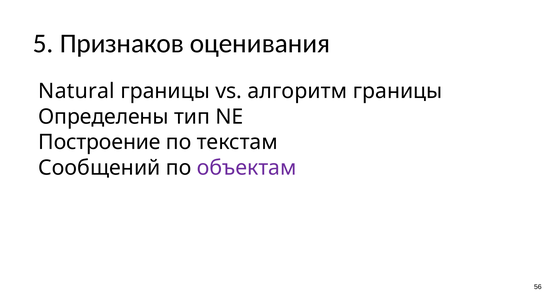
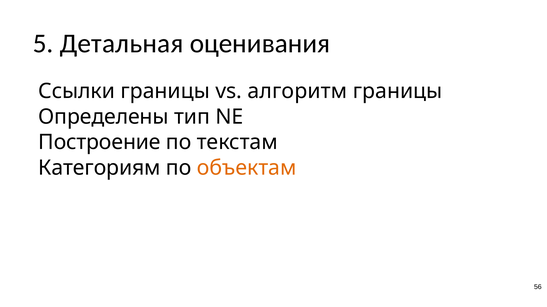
Признаков: Признаков -> Детальная
Natural: Natural -> Ссылки
Сообщений: Сообщений -> Категориям
объектам colour: purple -> orange
